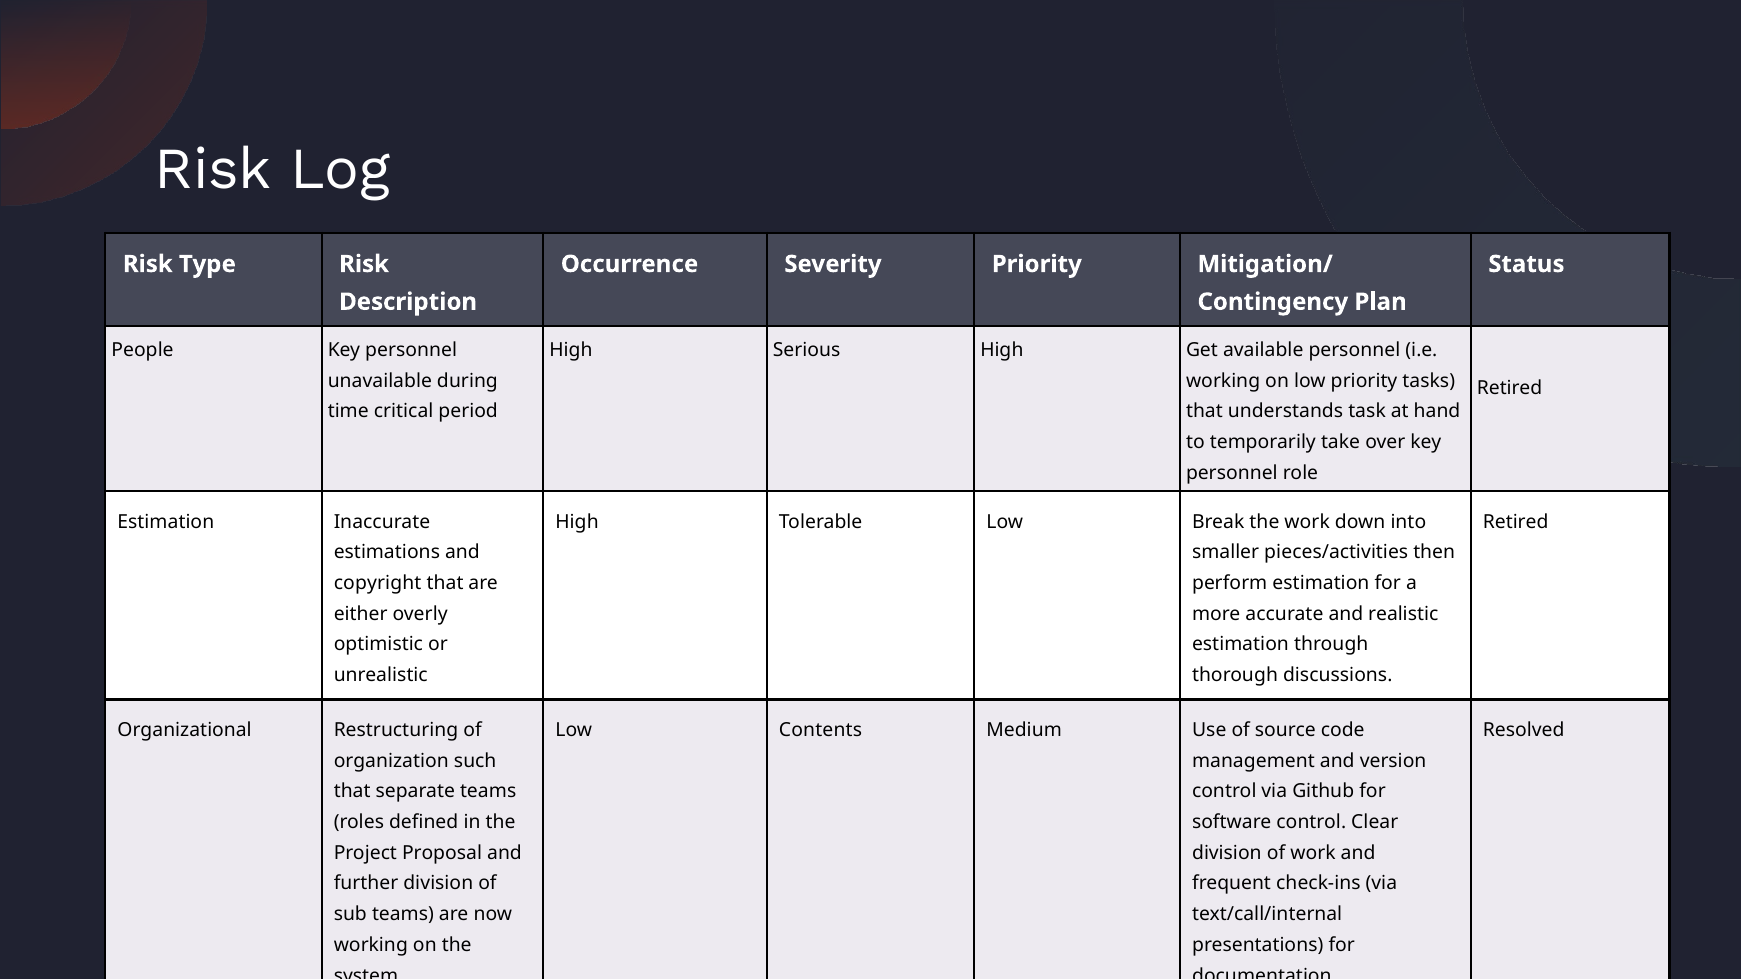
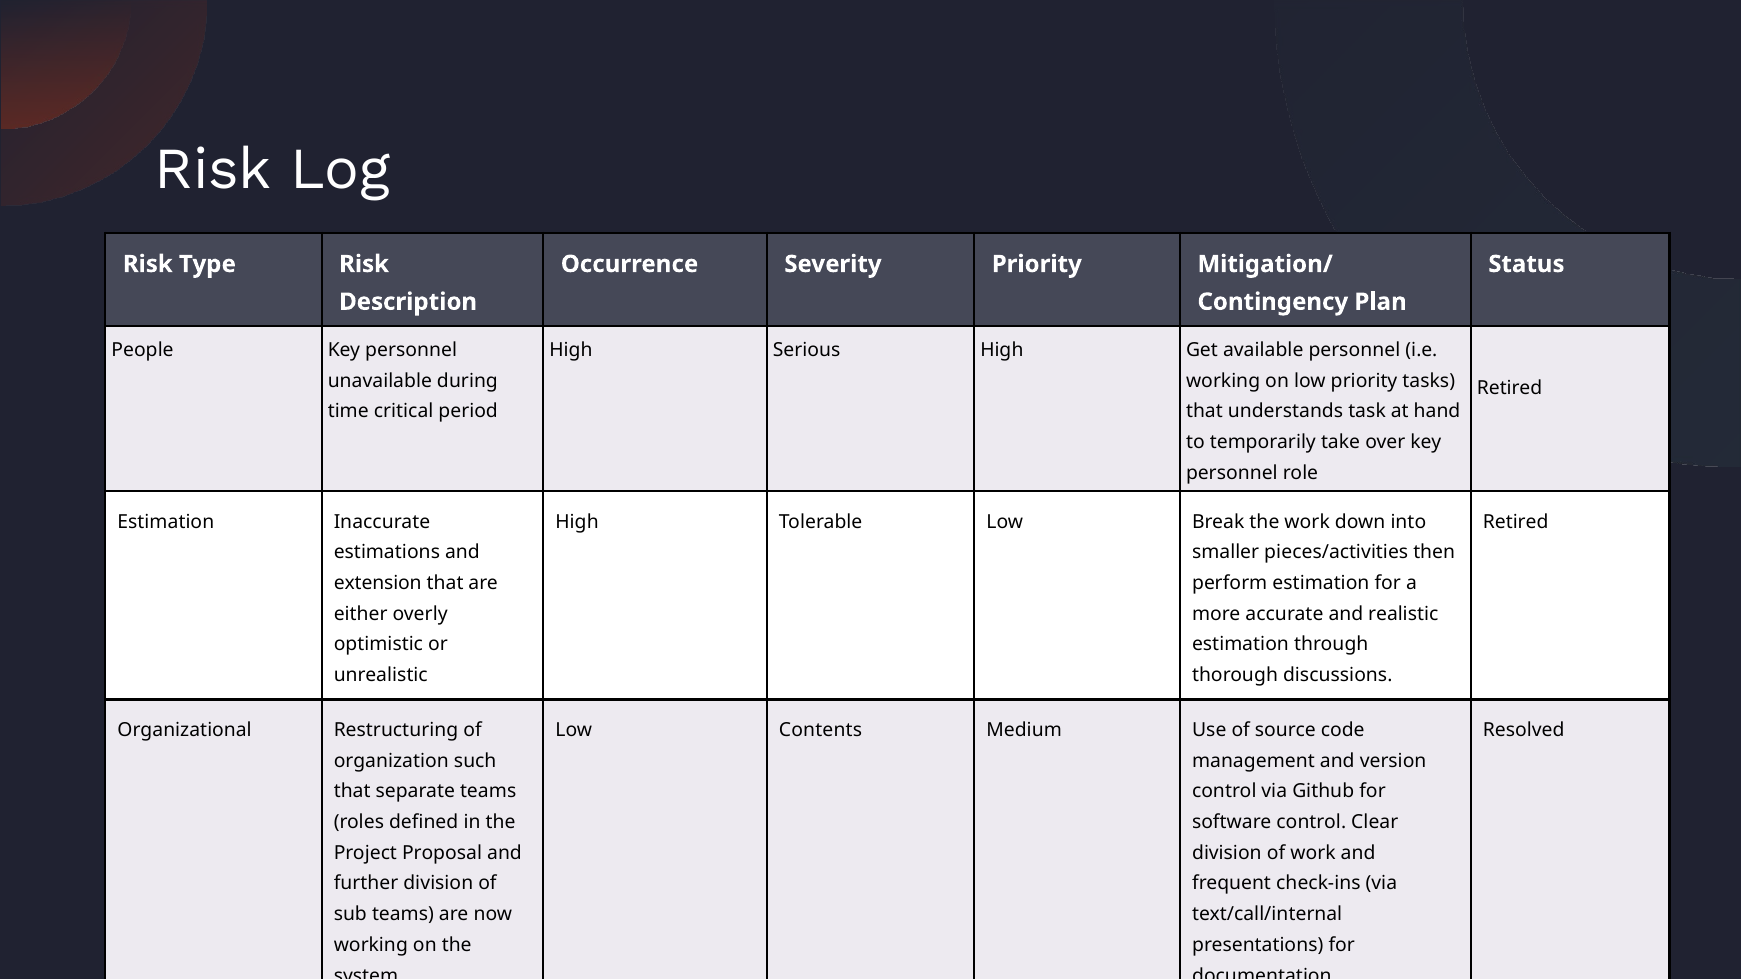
copyright: copyright -> extension
